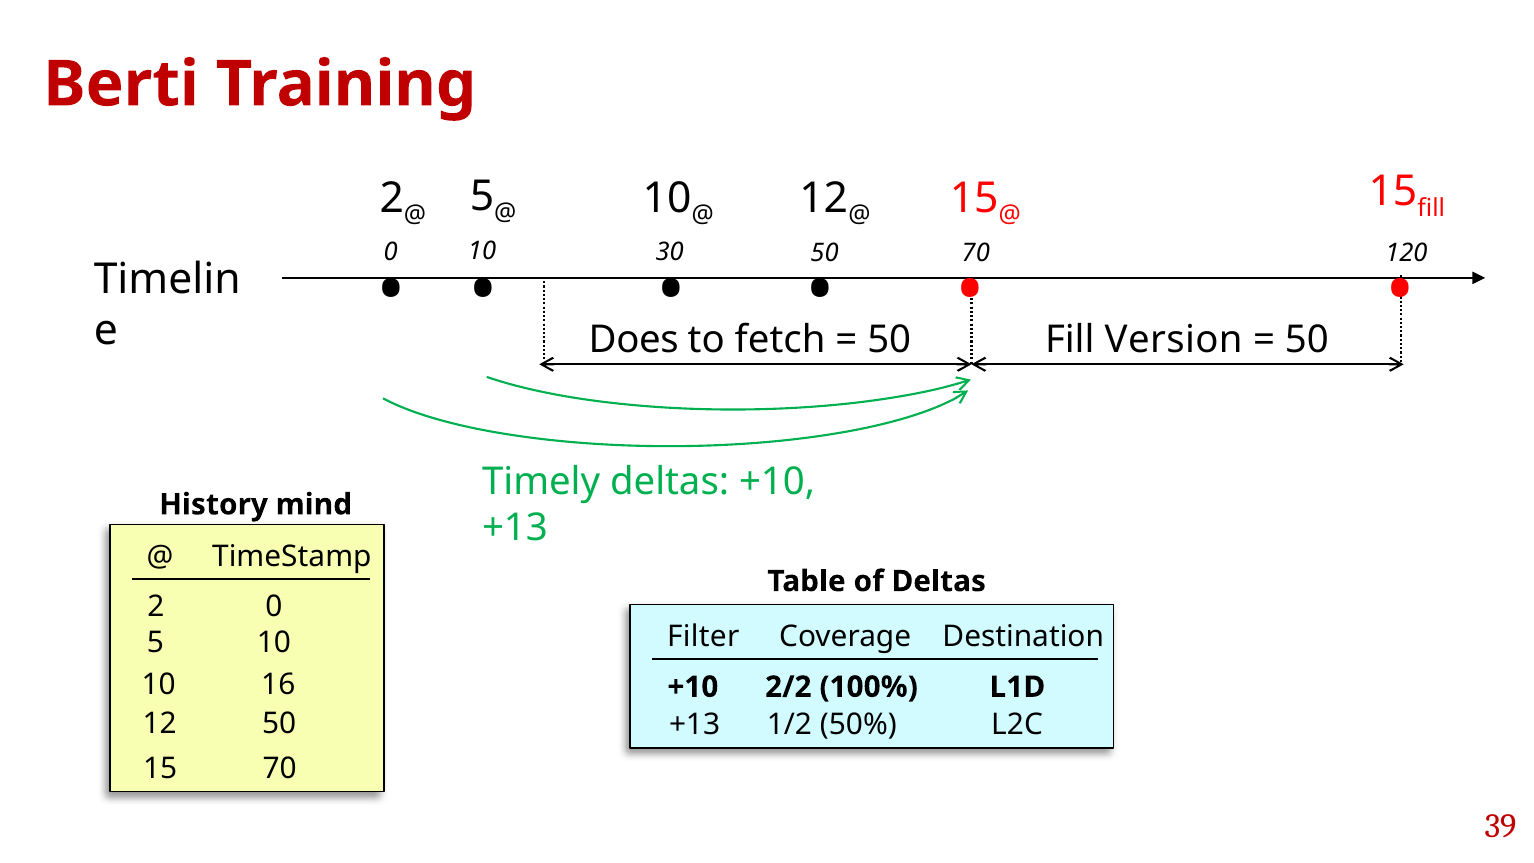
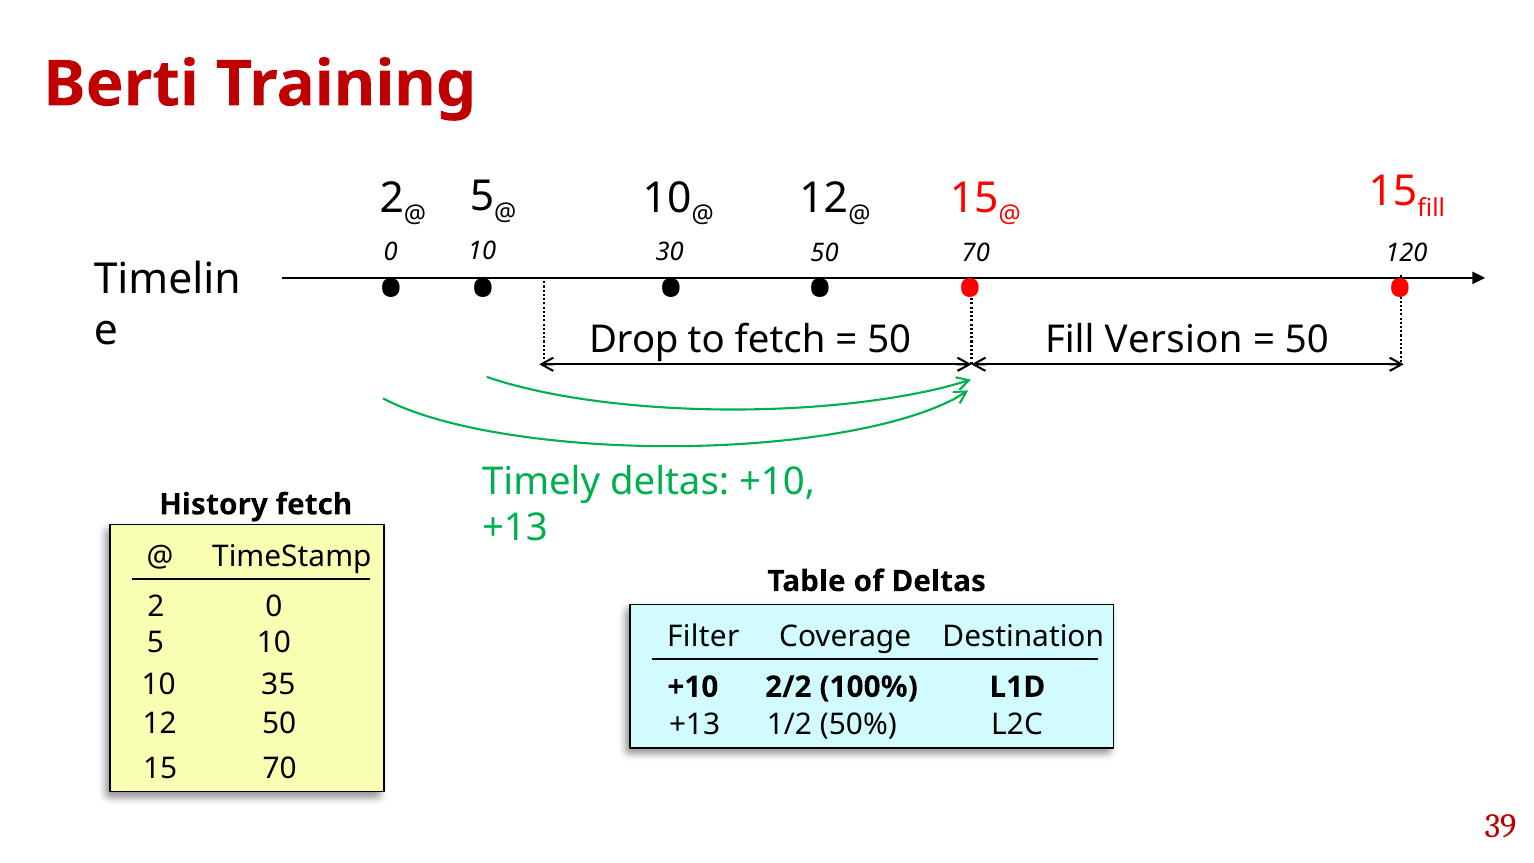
Does: Does -> Drop
History mind: mind -> fetch
16: 16 -> 35
